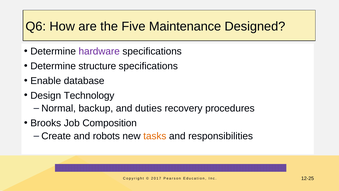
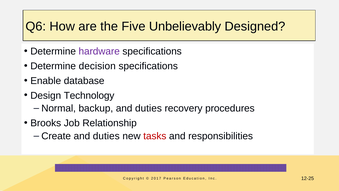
Maintenance: Maintenance -> Unbelievably
structure: structure -> decision
Composition: Composition -> Relationship
Create and robots: robots -> duties
tasks colour: orange -> red
